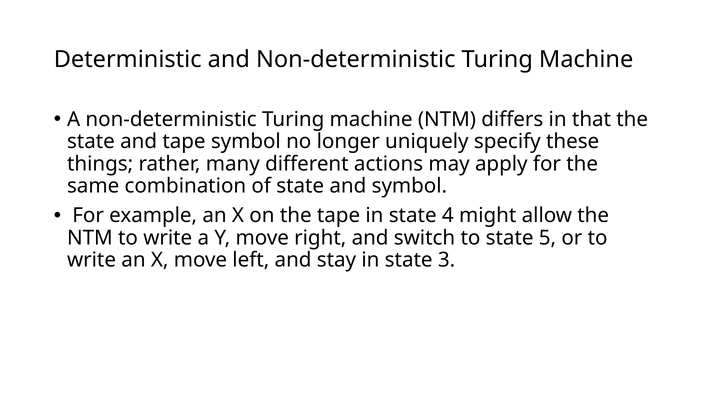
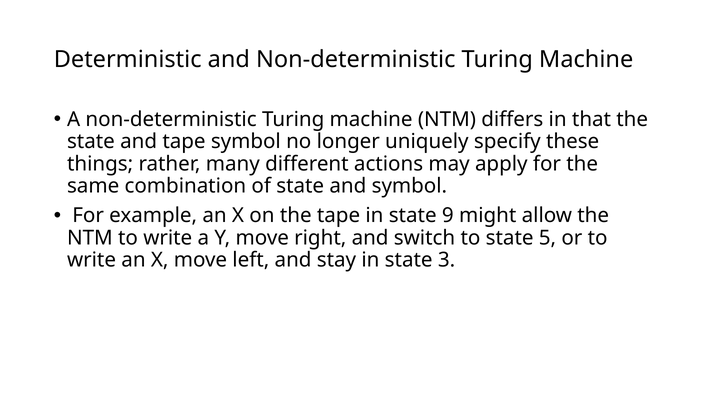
4: 4 -> 9
